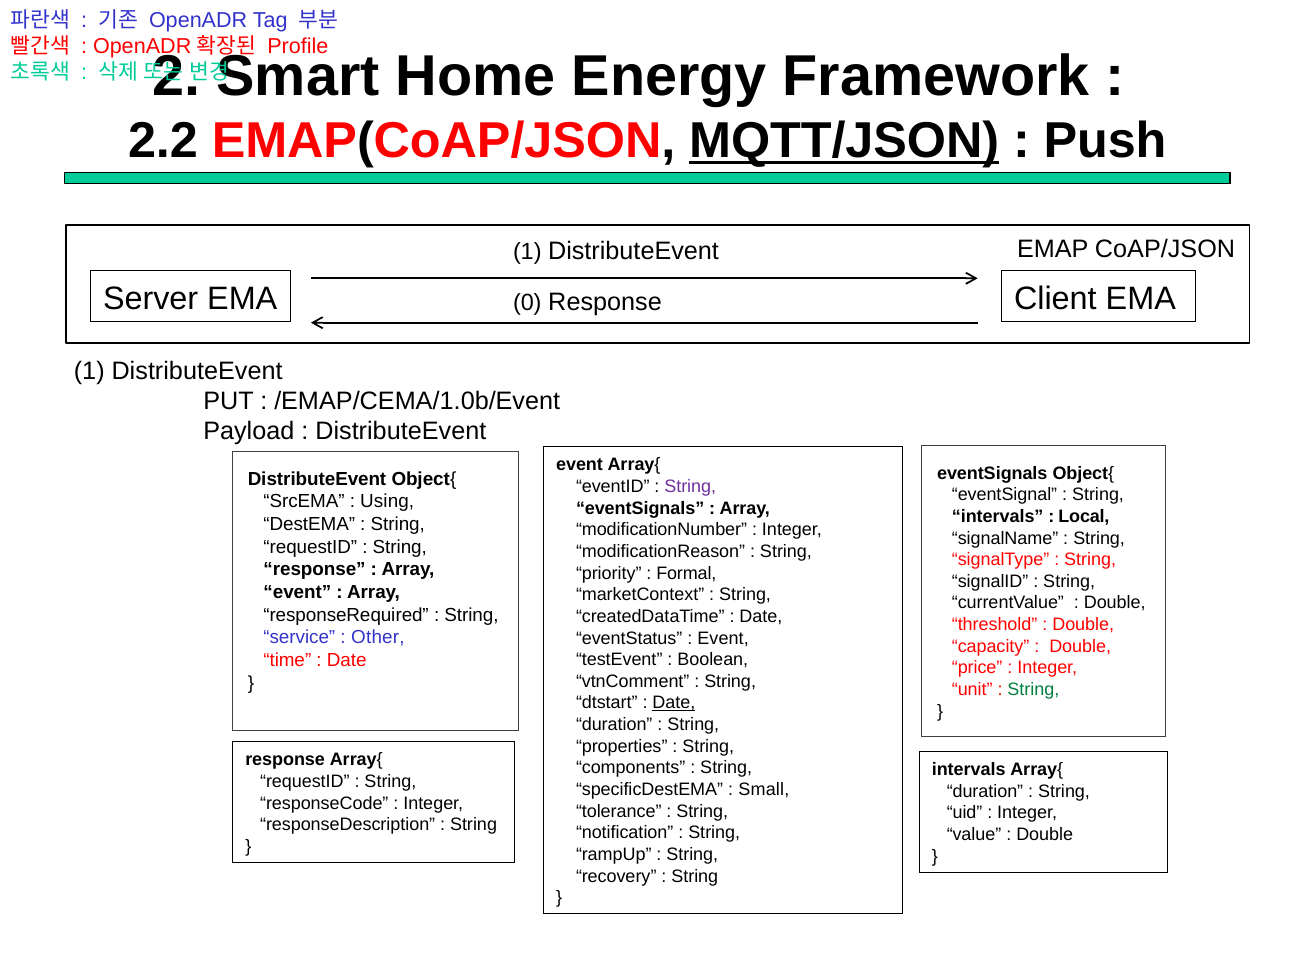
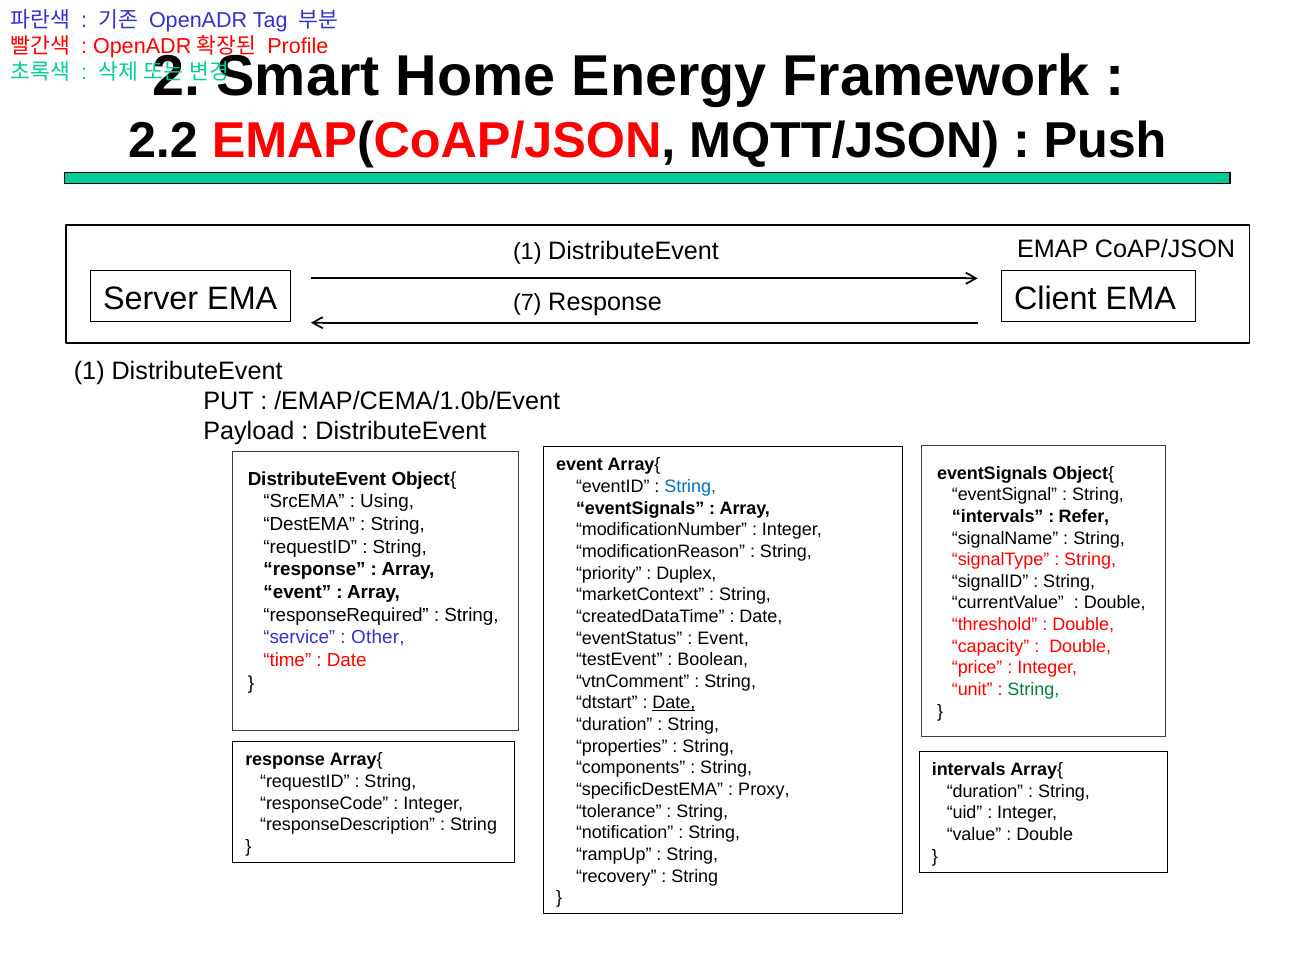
MQTT/JSON underline: present -> none
0: 0 -> 7
String at (690, 486) colour: purple -> blue
Local: Local -> Refer
Formal: Formal -> Duplex
Small: Small -> Proxy
